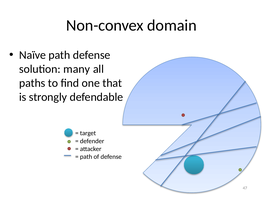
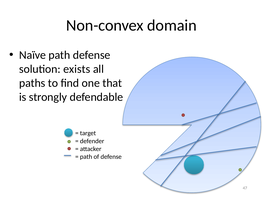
many: many -> exists
